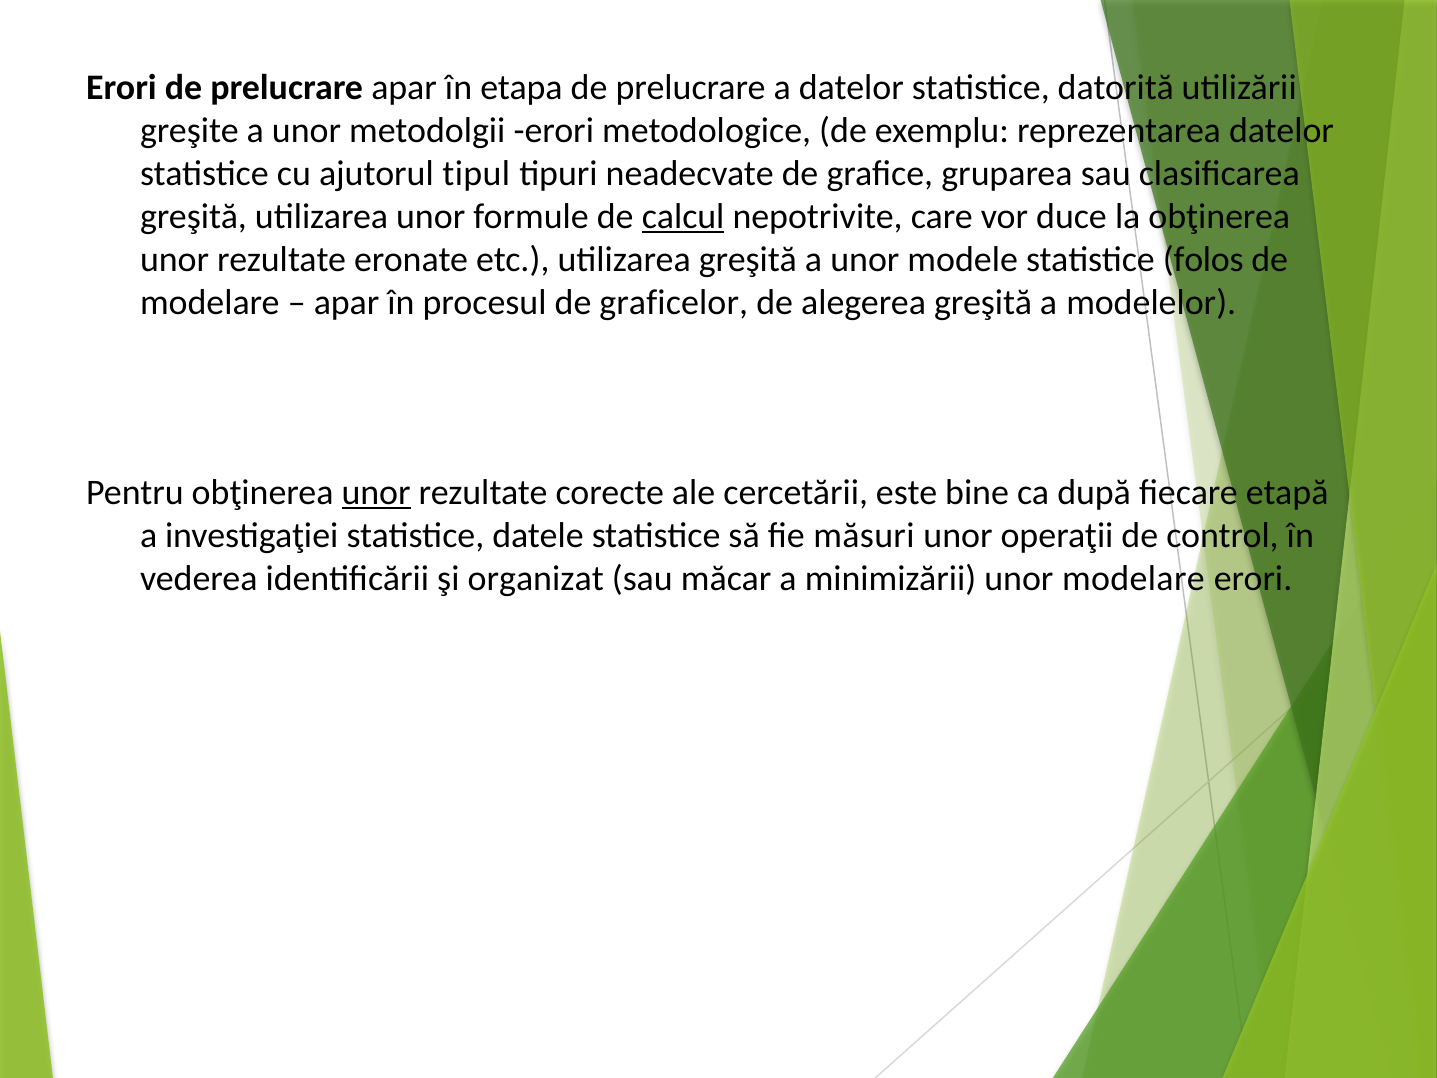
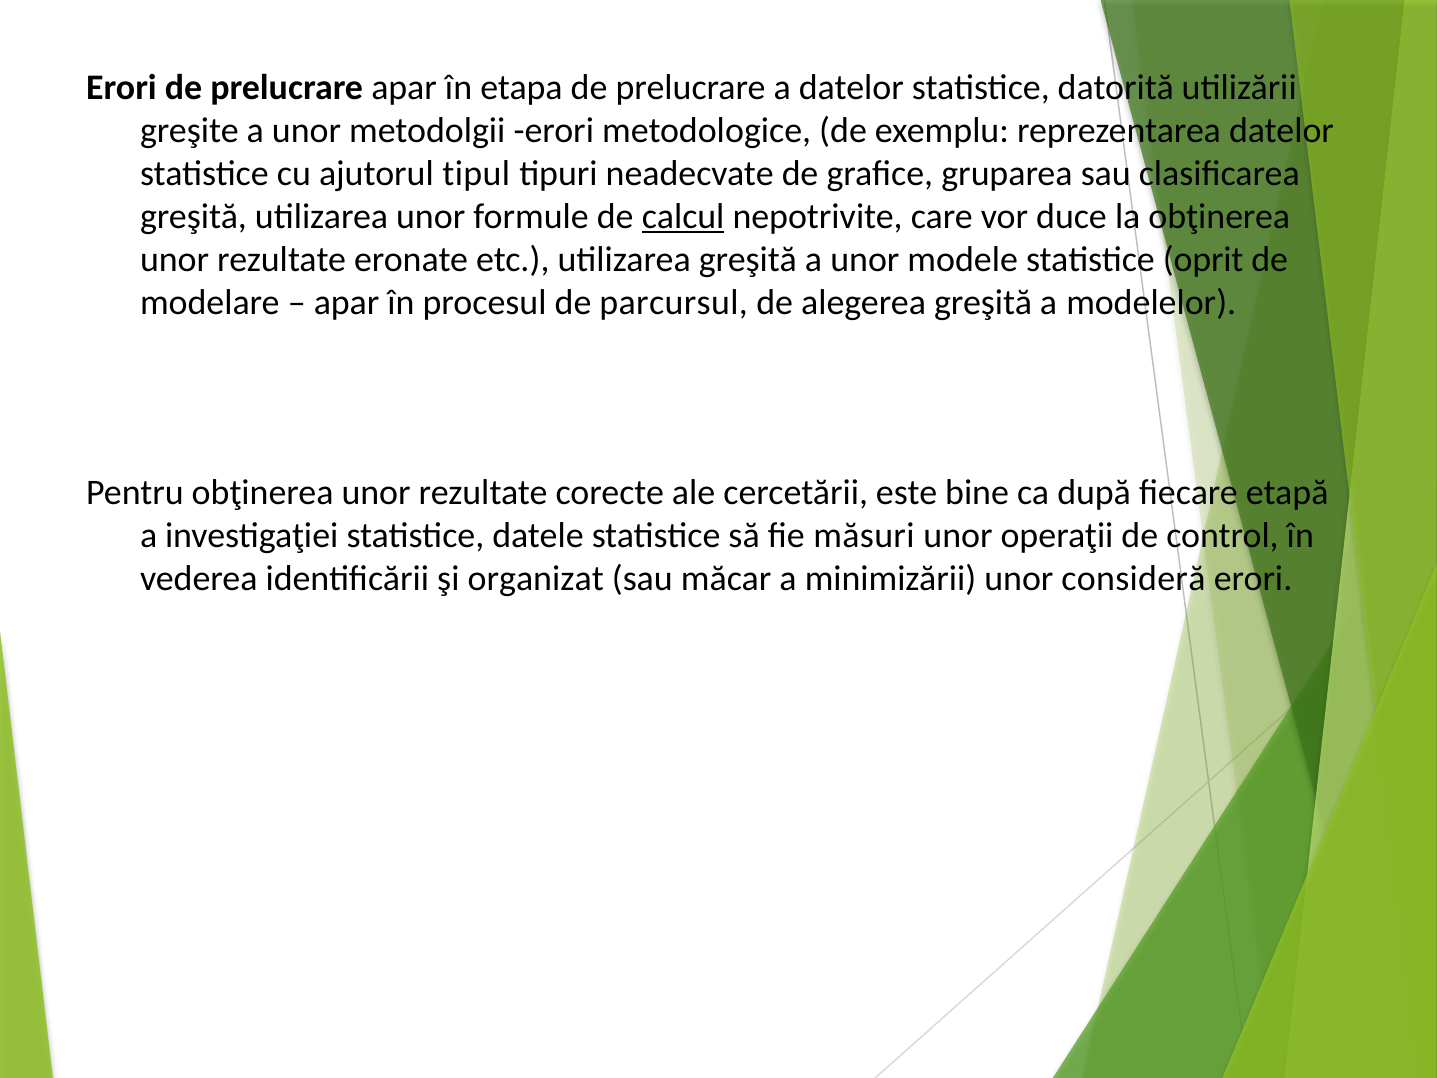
folos: folos -> oprit
graficelor: graficelor -> parcursul
unor at (376, 492) underline: present -> none
unor modelare: modelare -> consideră
